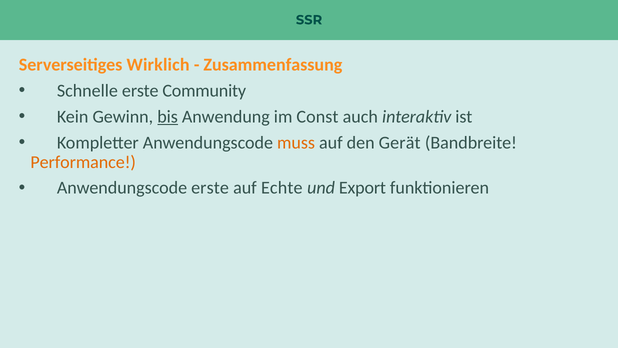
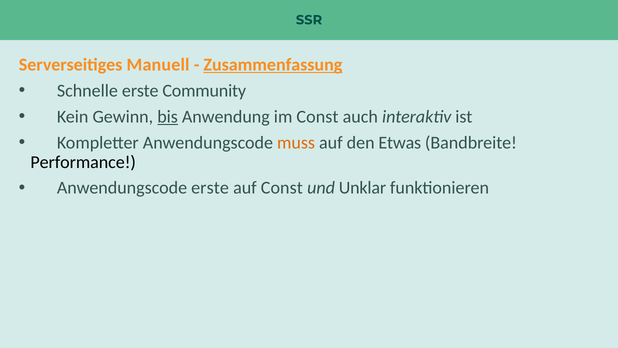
Wirklich: Wirklich -> Manuell
Zusammenfassung underline: none -> present
Gerät: Gerät -> Etwas
Performance colour: orange -> black
auf Echte: Echte -> Const
Export: Export -> Unklar
